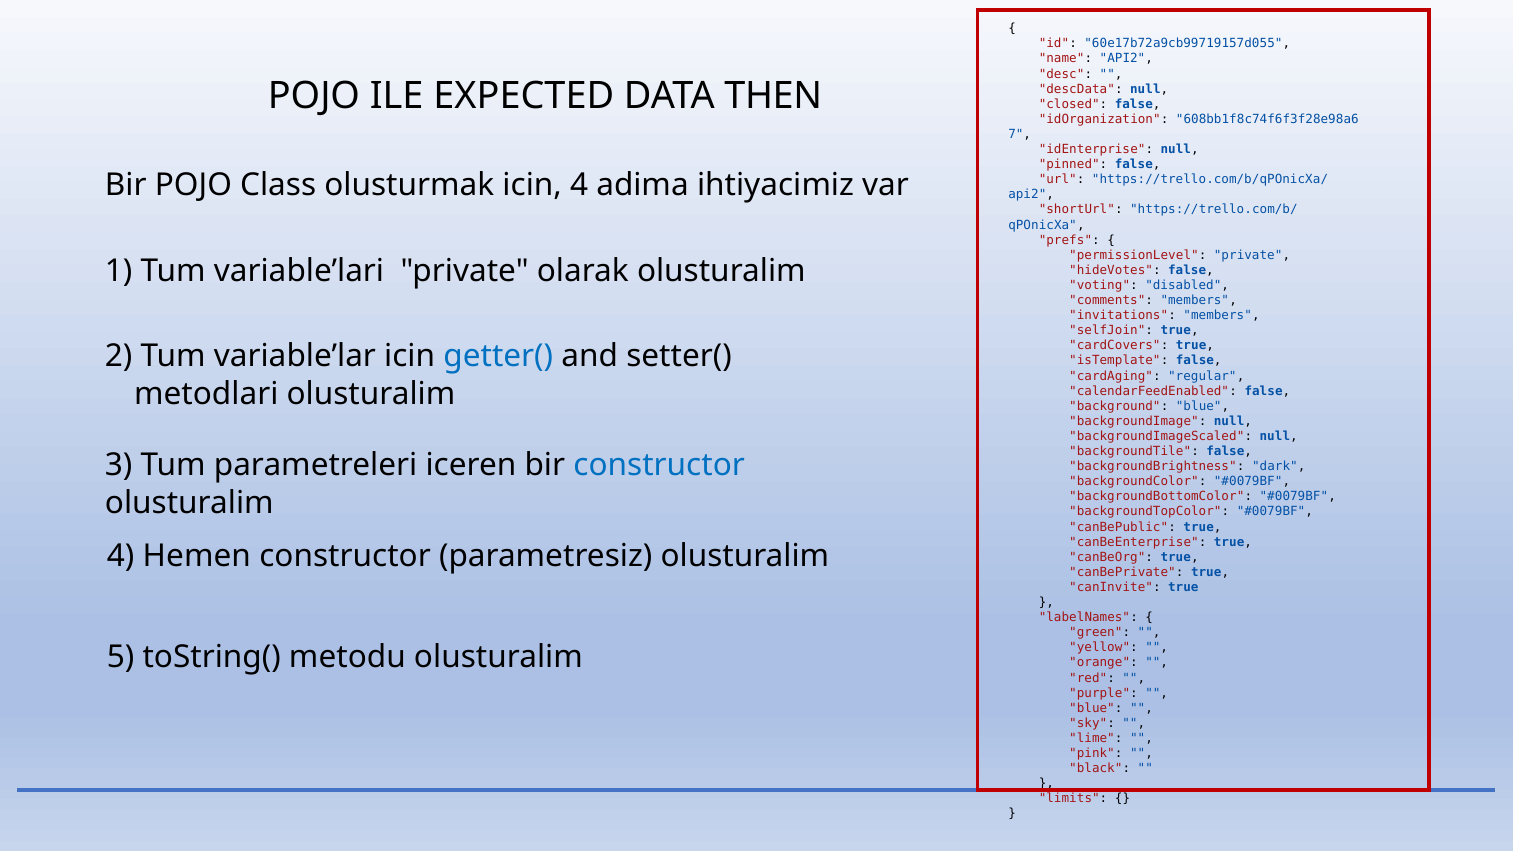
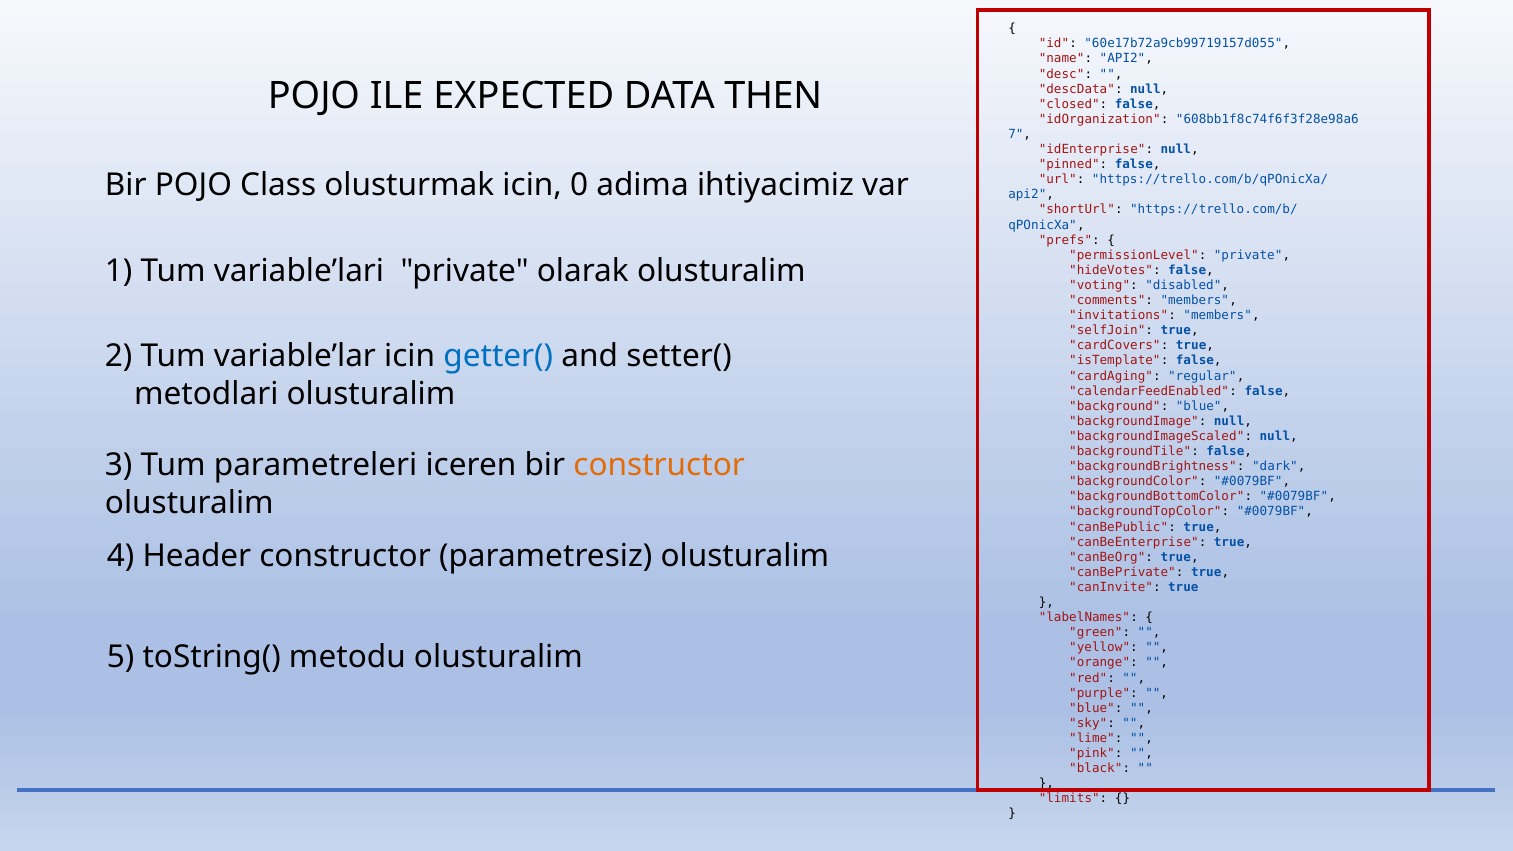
icin 4: 4 -> 0
constructor at (659, 465) colour: blue -> orange
Hemen: Hemen -> Header
